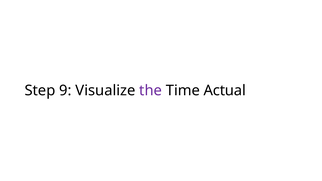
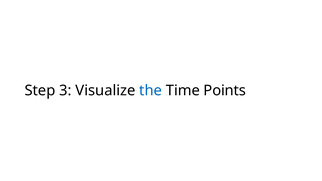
9: 9 -> 3
the colour: purple -> blue
Actual: Actual -> Points
